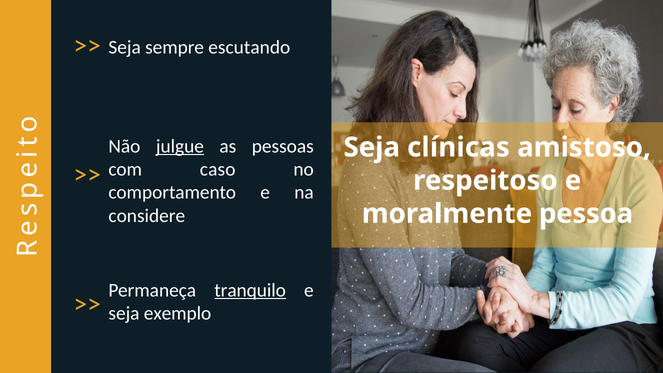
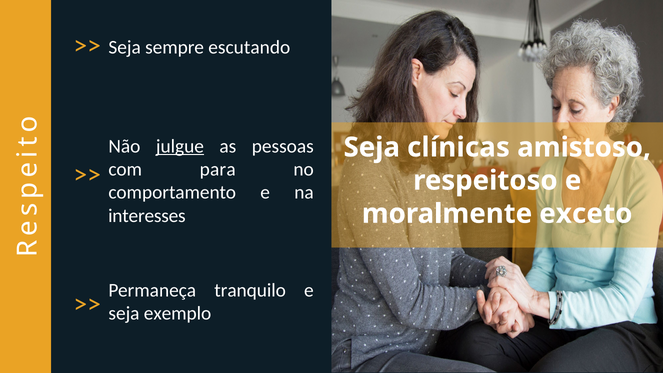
caso: caso -> para
considere: considere -> interesses
pessoa: pessoa -> exceto
tranquilo underline: present -> none
